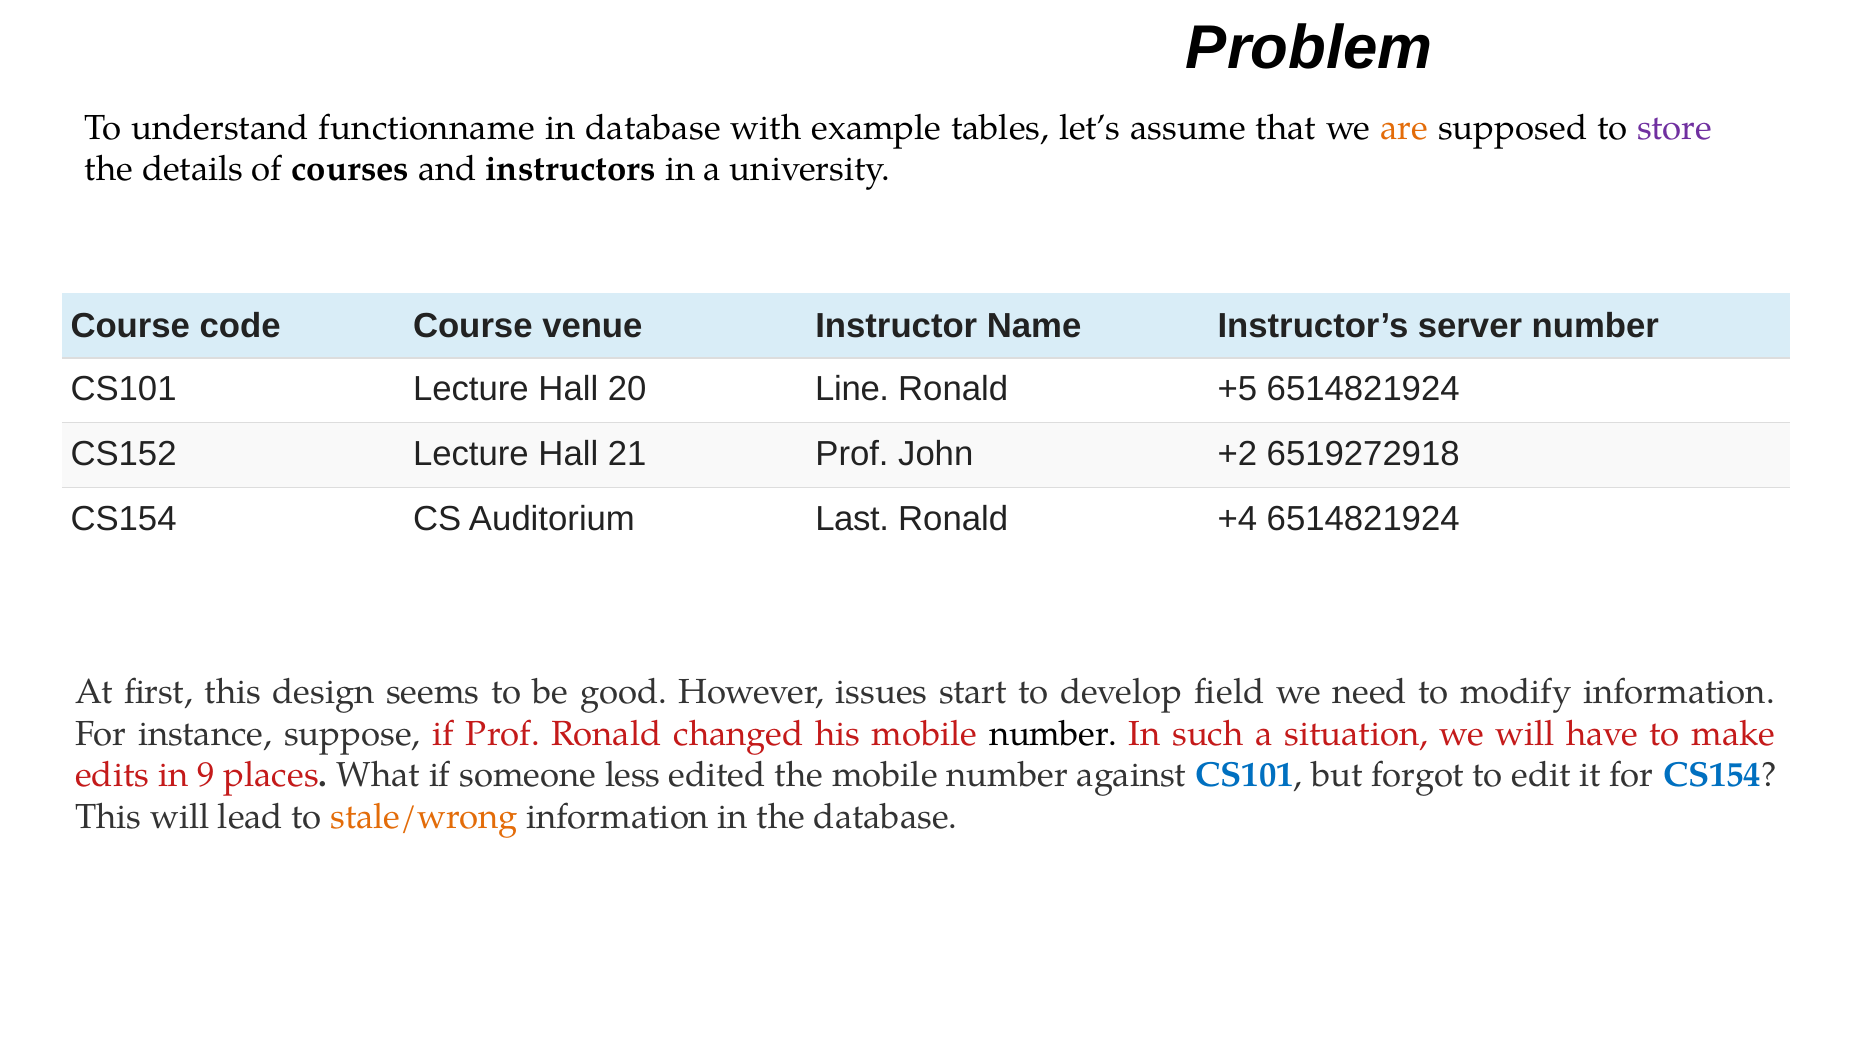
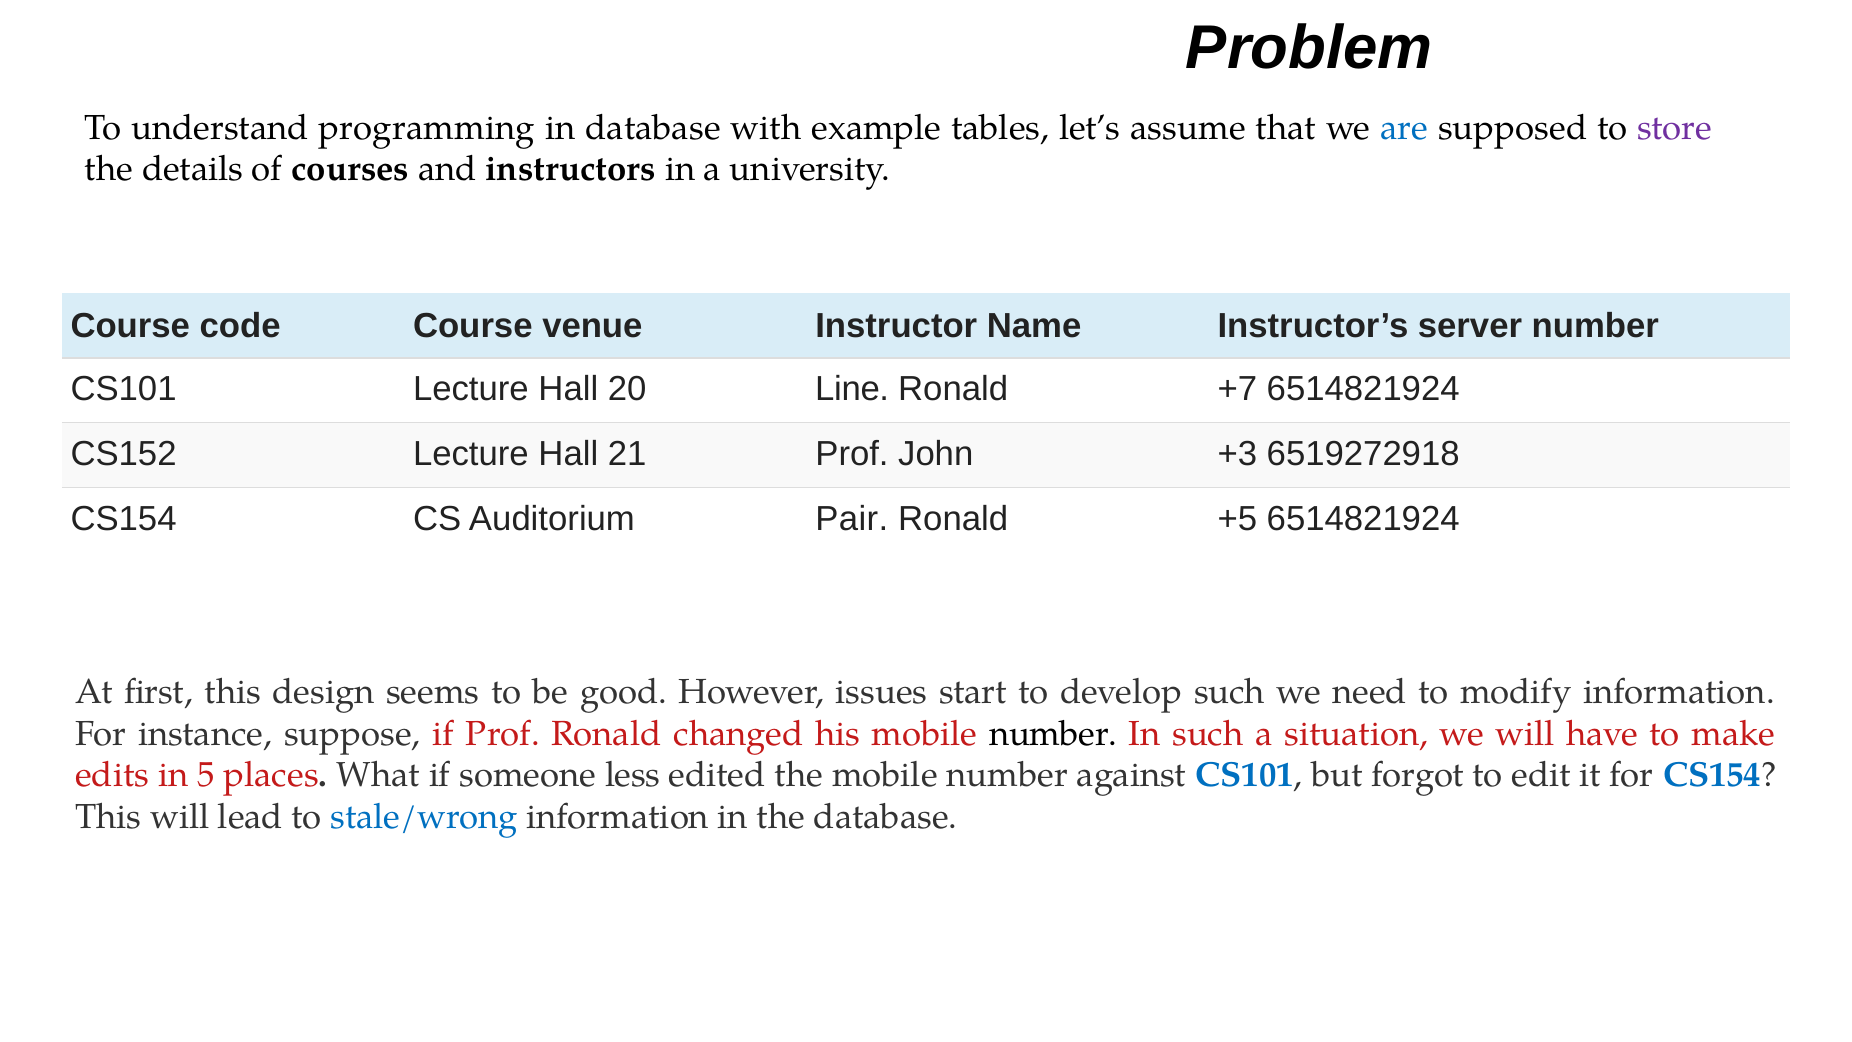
functionname: functionname -> programming
are colour: orange -> blue
+5: +5 -> +7
+2: +2 -> +3
Last: Last -> Pair
+4: +4 -> +5
develop field: field -> such
9: 9 -> 5
stale/wrong colour: orange -> blue
